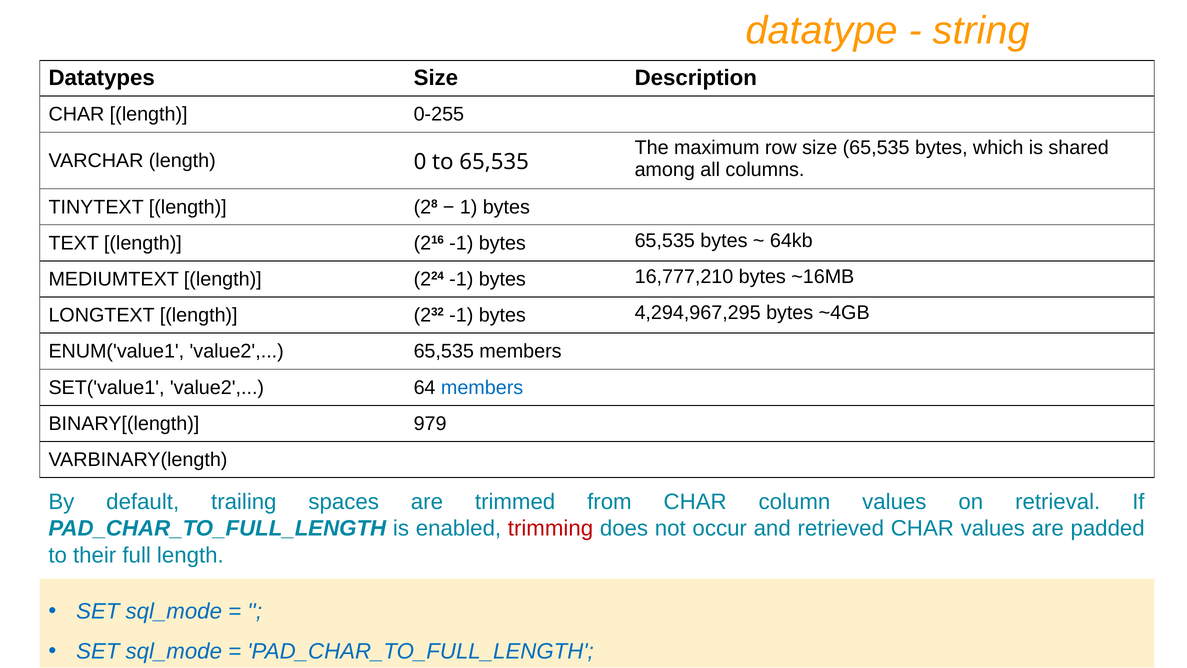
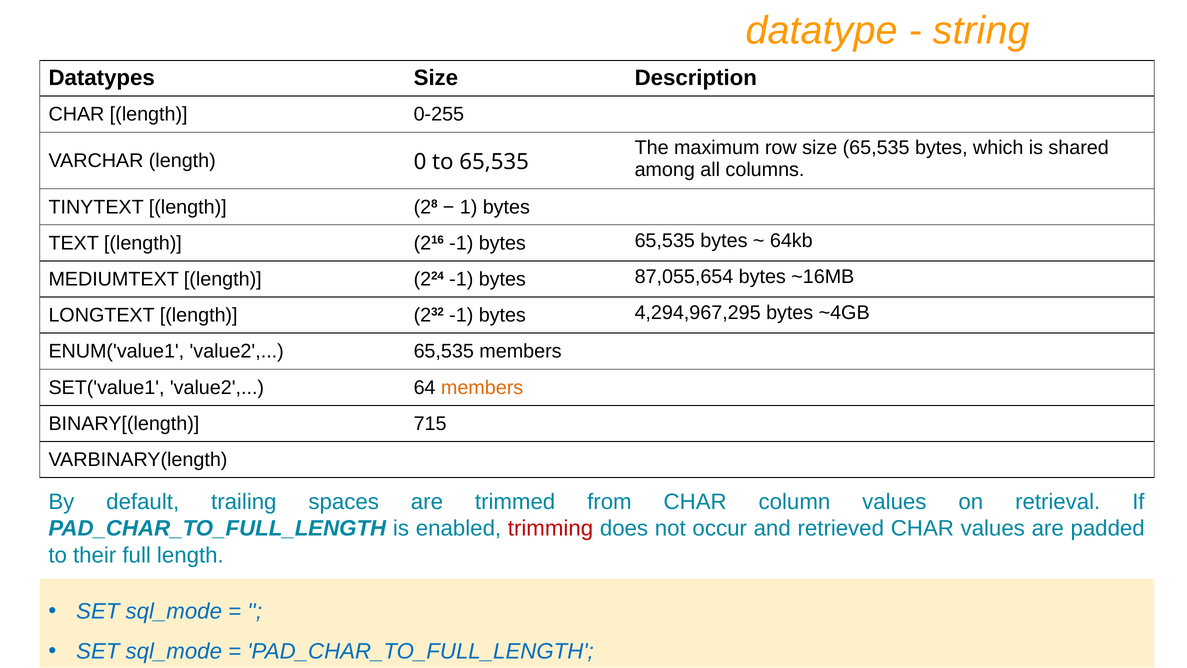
16,777,210: 16,777,210 -> 87,055,654
members at (482, 387) colour: blue -> orange
979: 979 -> 715
